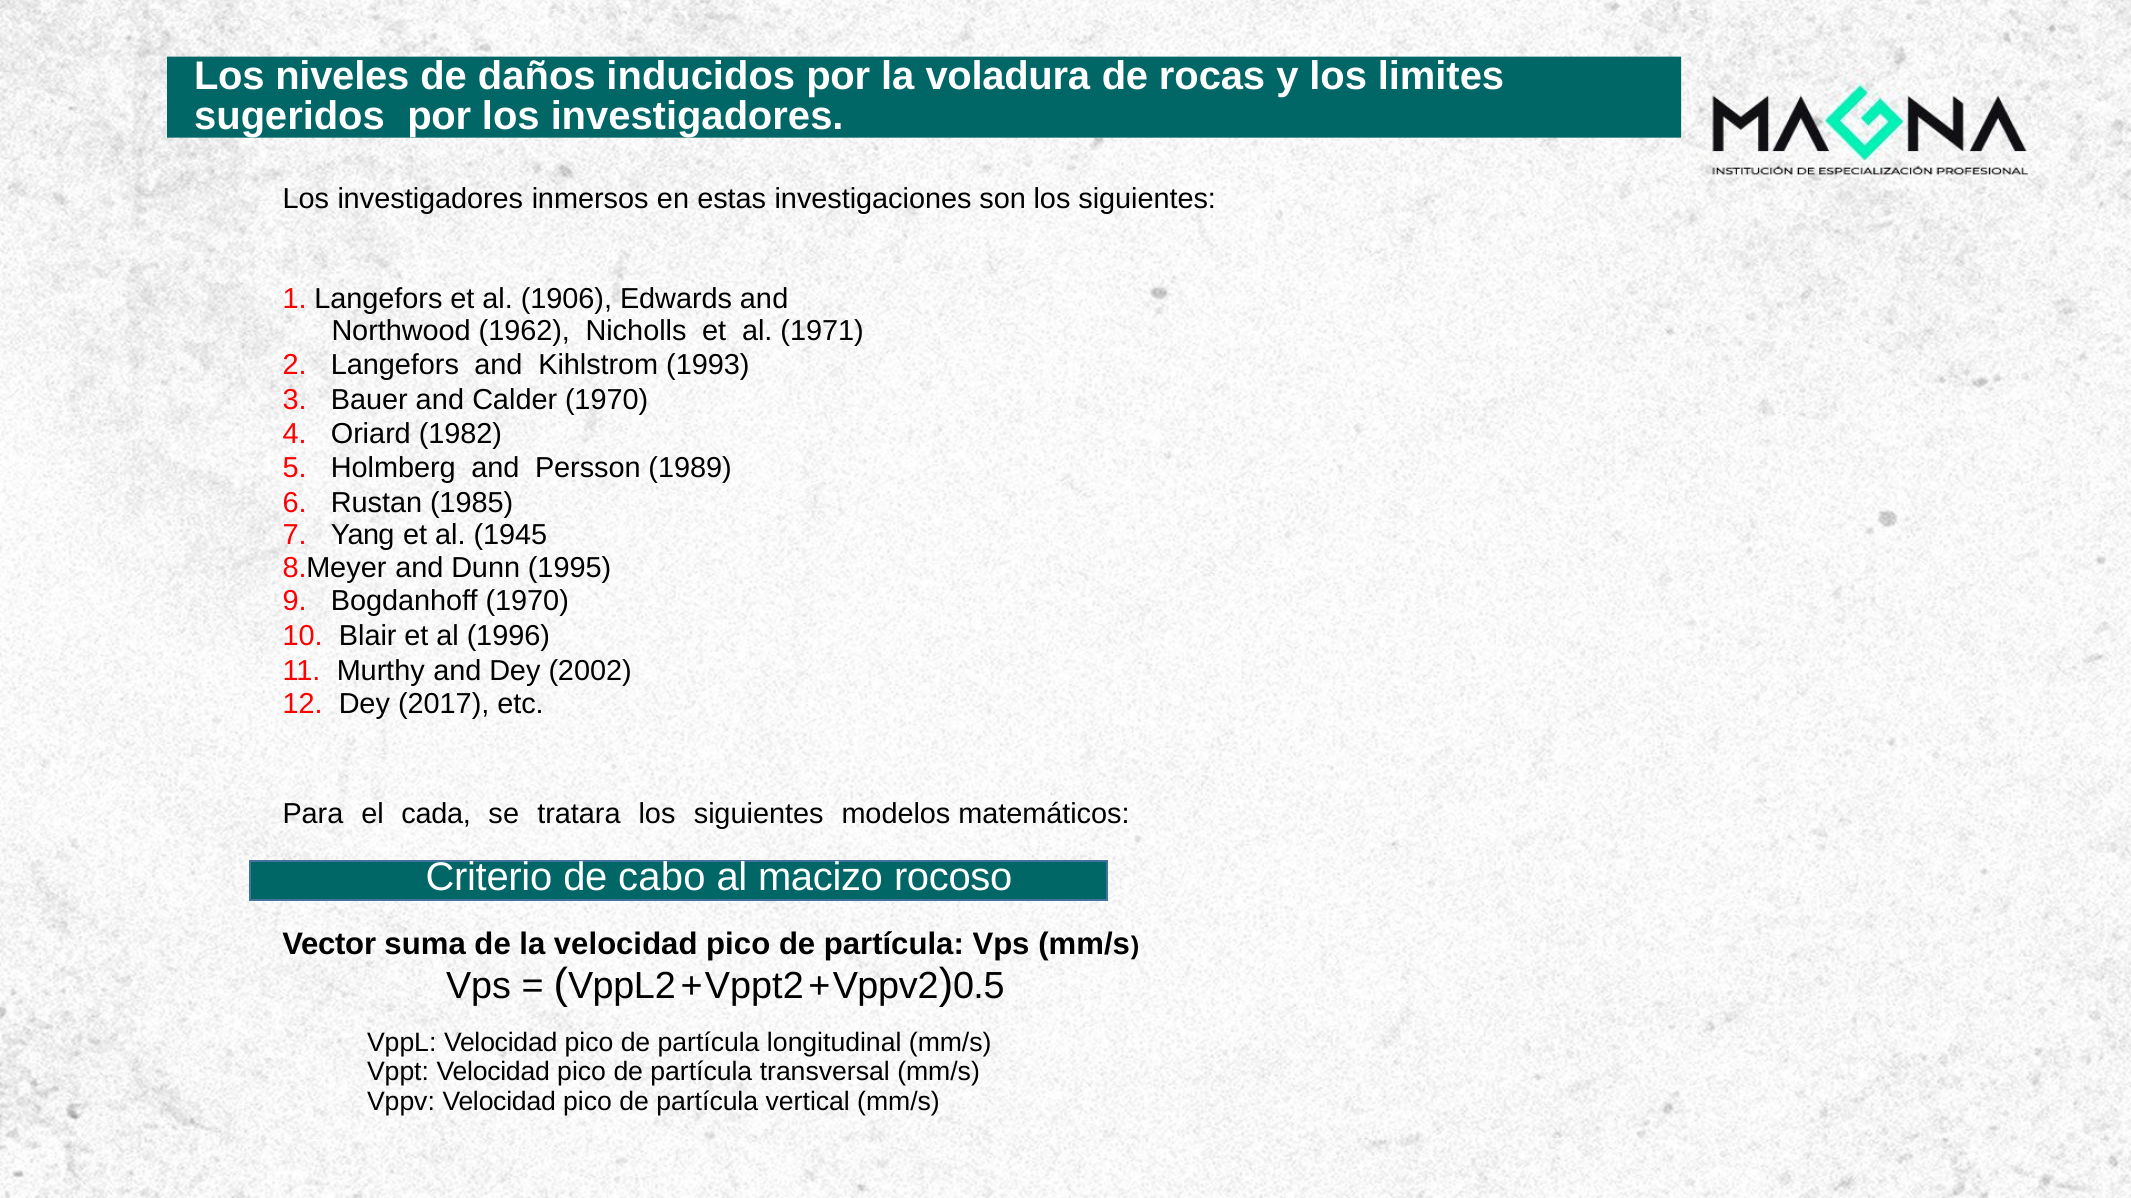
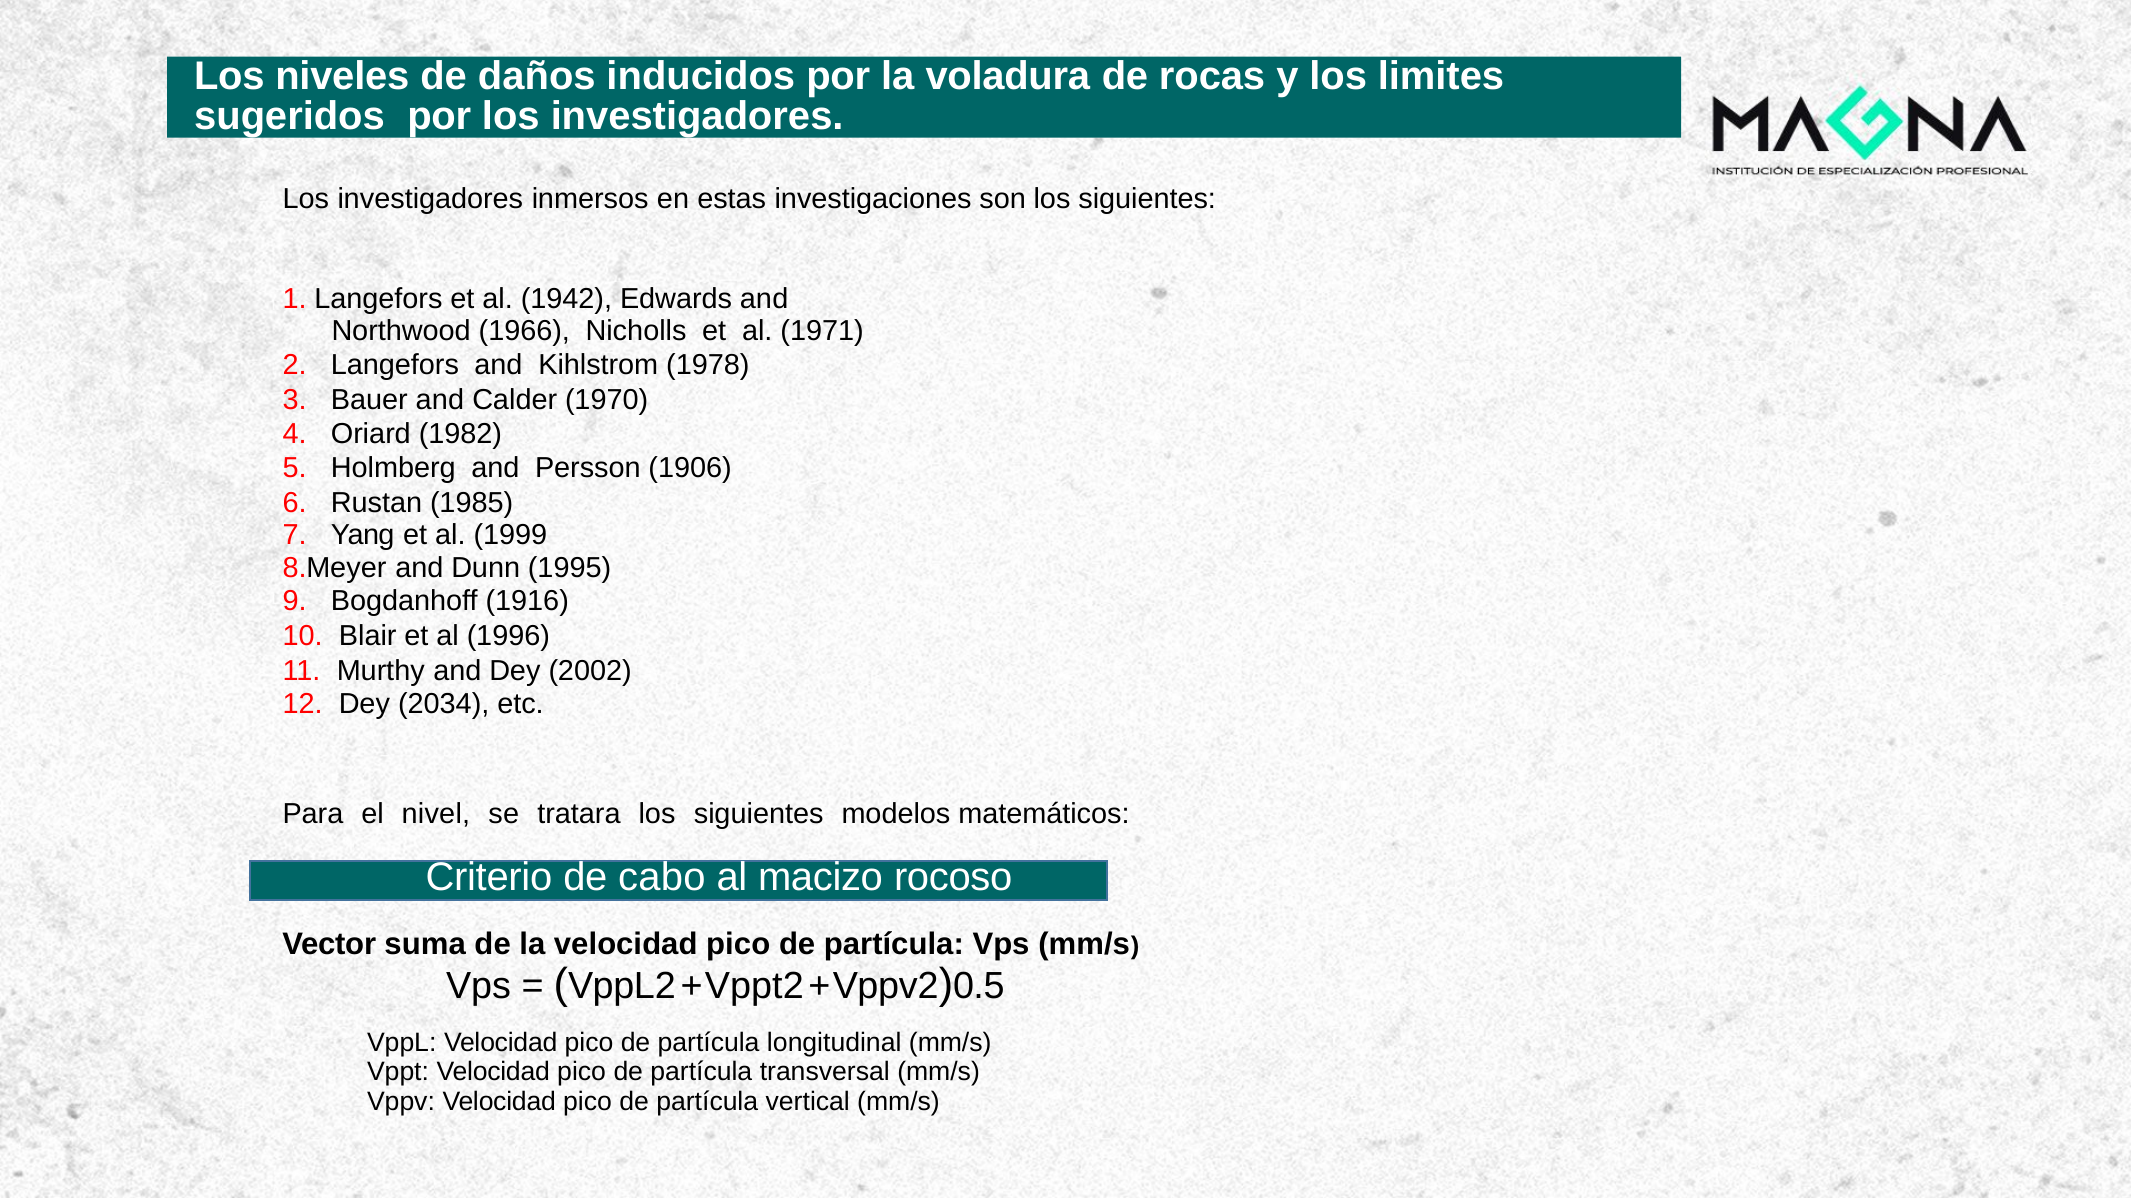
1906: 1906 -> 1942
1962: 1962 -> 1966
1993: 1993 -> 1978
1989: 1989 -> 1906
1945: 1945 -> 1999
Bogdanhoff 1970: 1970 -> 1916
2017: 2017 -> 2034
cada: cada -> nivel
